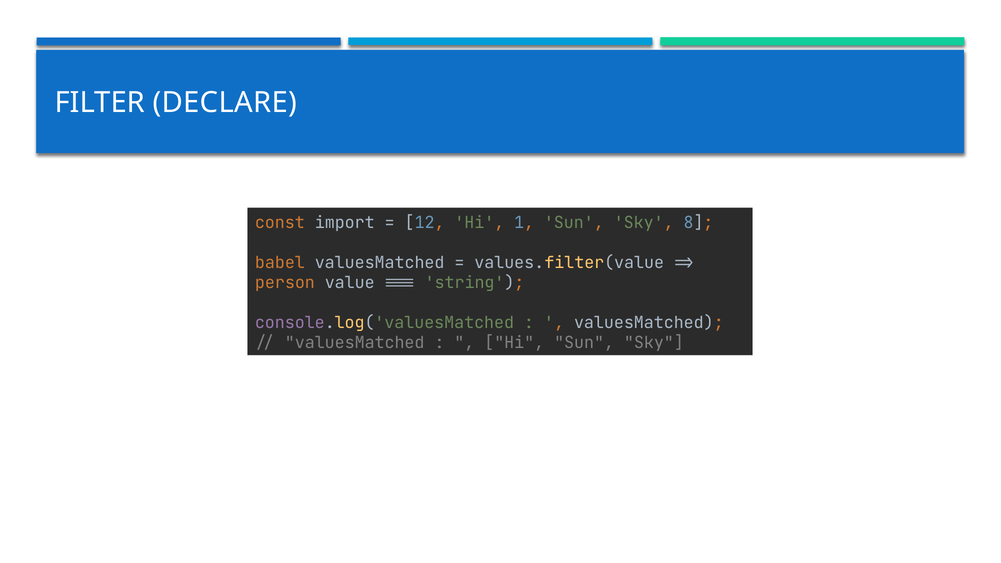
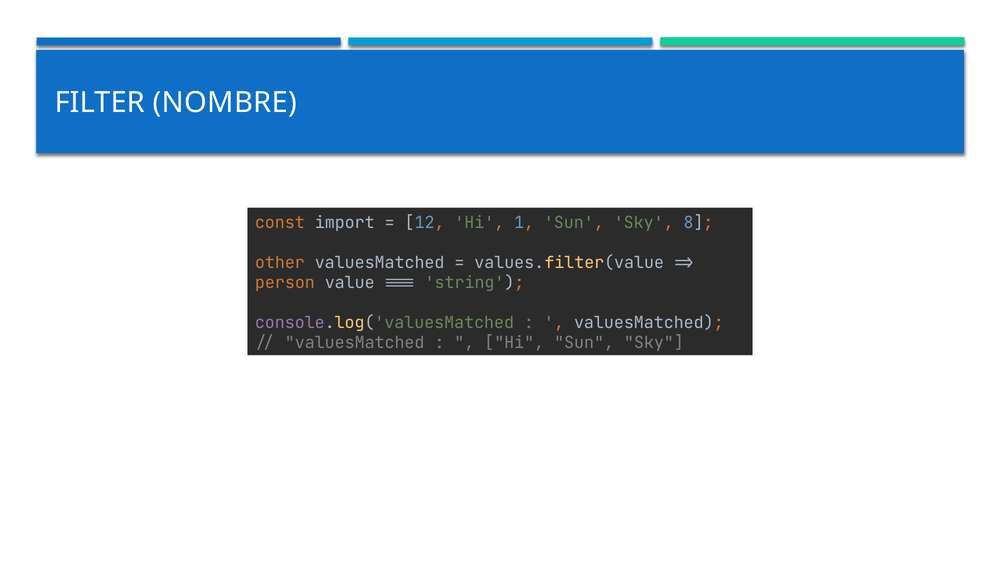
DECLARE: DECLARE -> NOMBRE
babel: babel -> other
